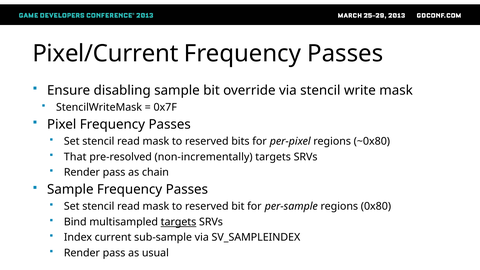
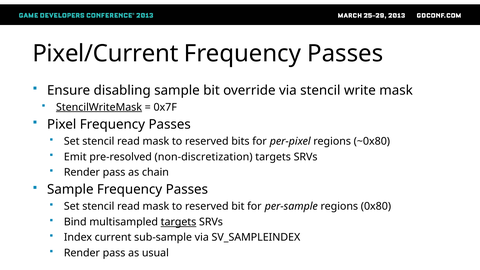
StencilWriteMask underline: none -> present
That: That -> Emit
non-incrementally: non-incrementally -> non-discretization
